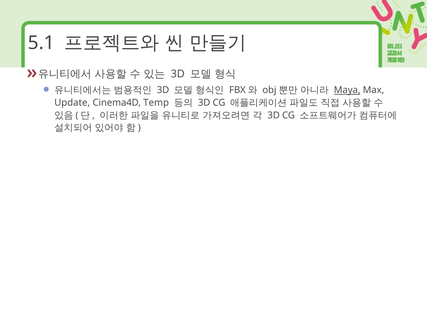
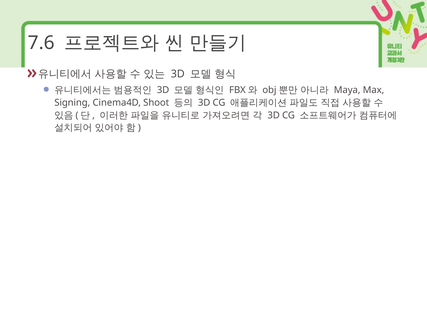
5.1: 5.1 -> 7.6
Maya underline: present -> none
Update: Update -> Signing
Temp: Temp -> Shoot
